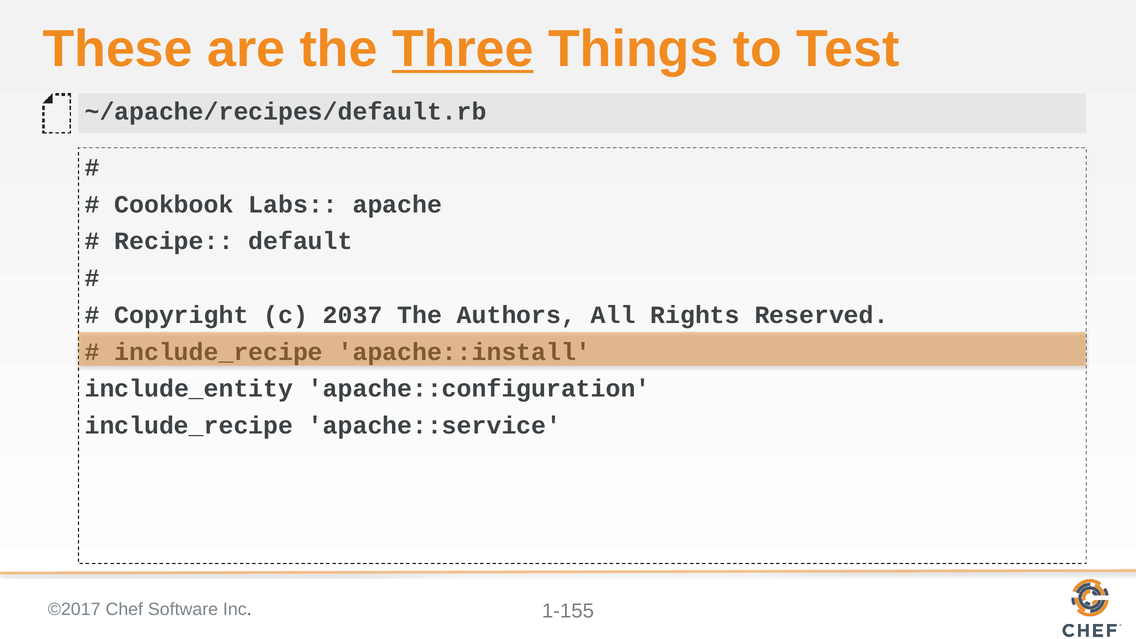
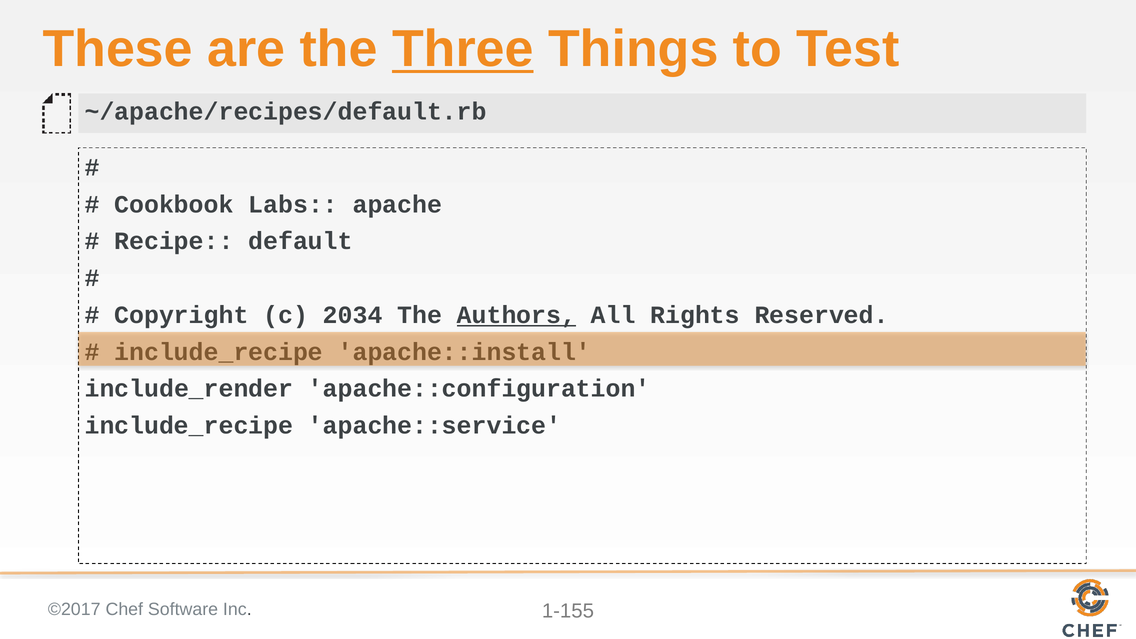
2037: 2037 -> 2034
Authors underline: none -> present
include_entity: include_entity -> include_render
